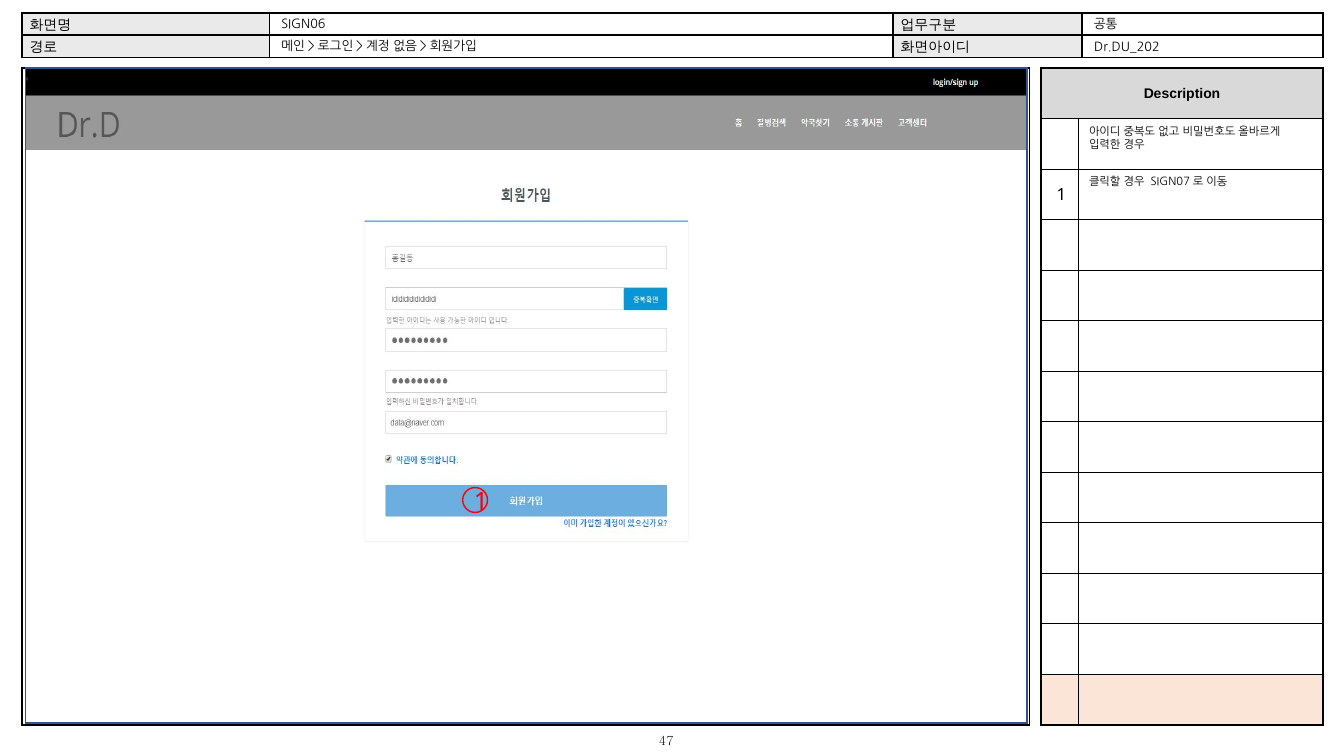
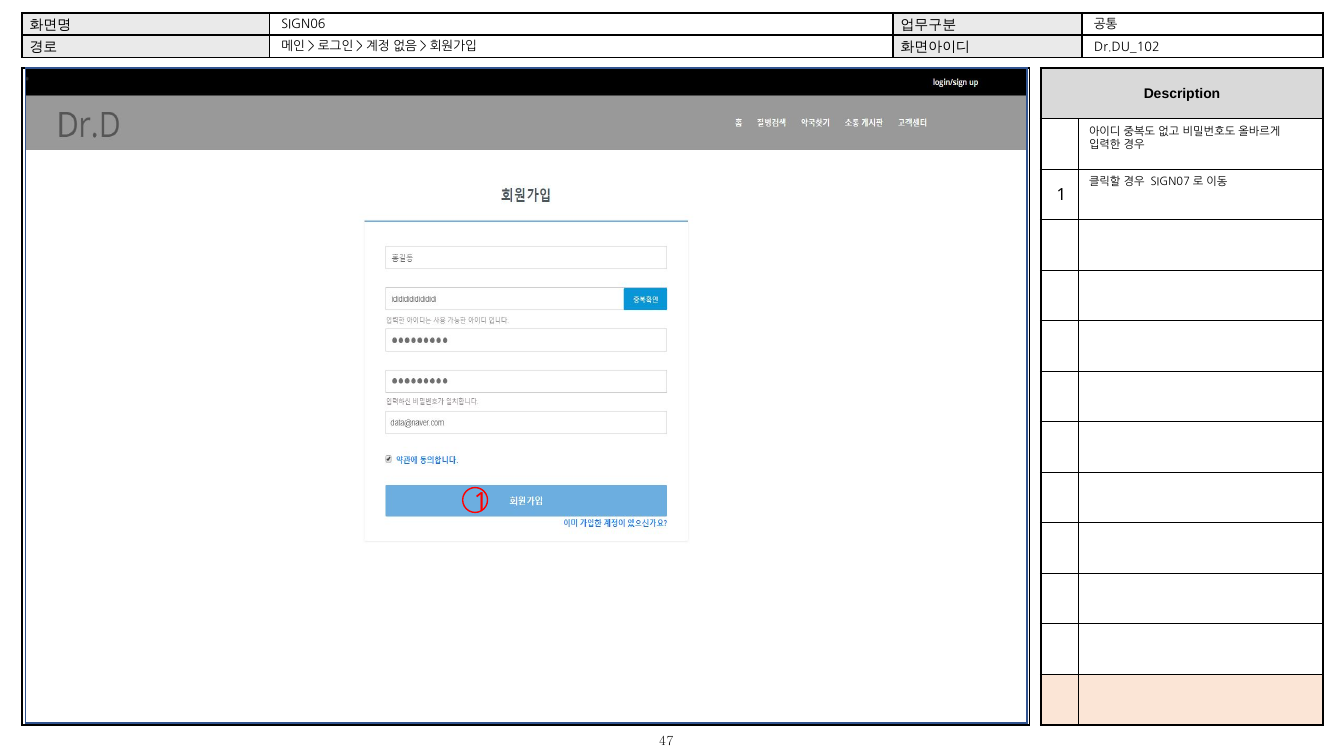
Dr.DU_202: Dr.DU_202 -> Dr.DU_102
